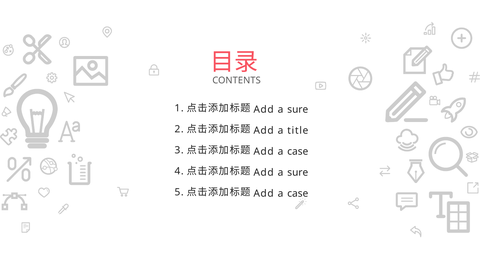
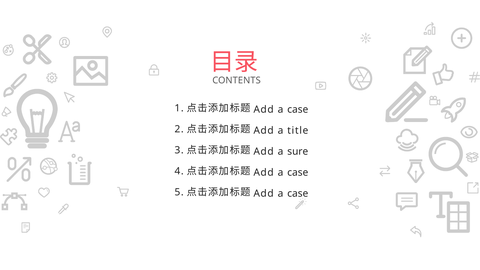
sure at (298, 110): sure -> case
case at (298, 152): case -> sure
sure at (298, 173): sure -> case
